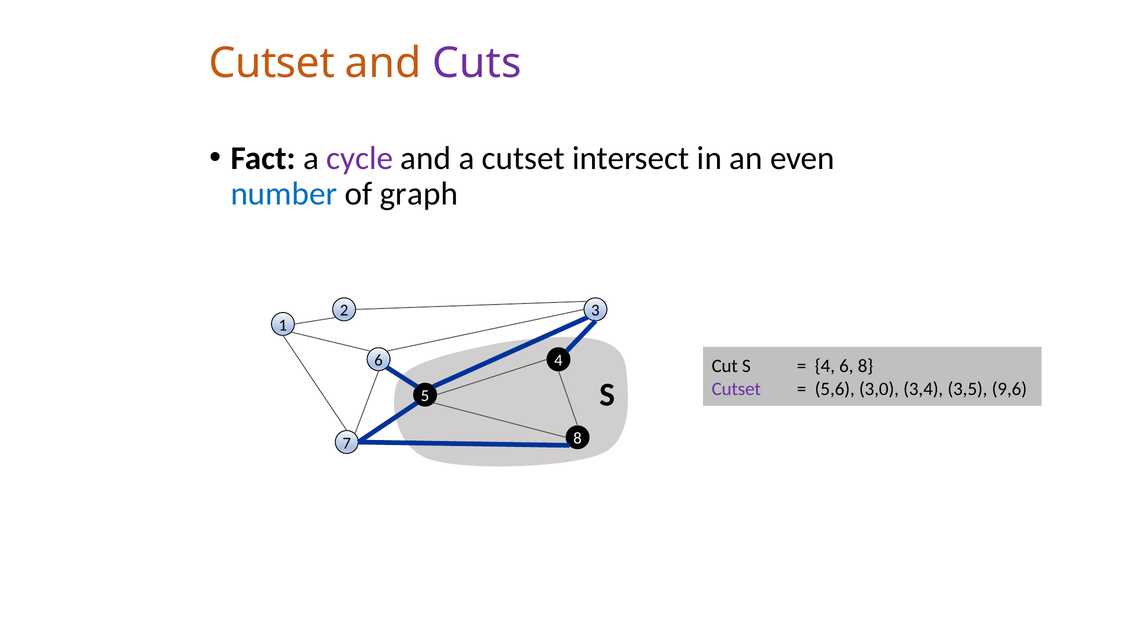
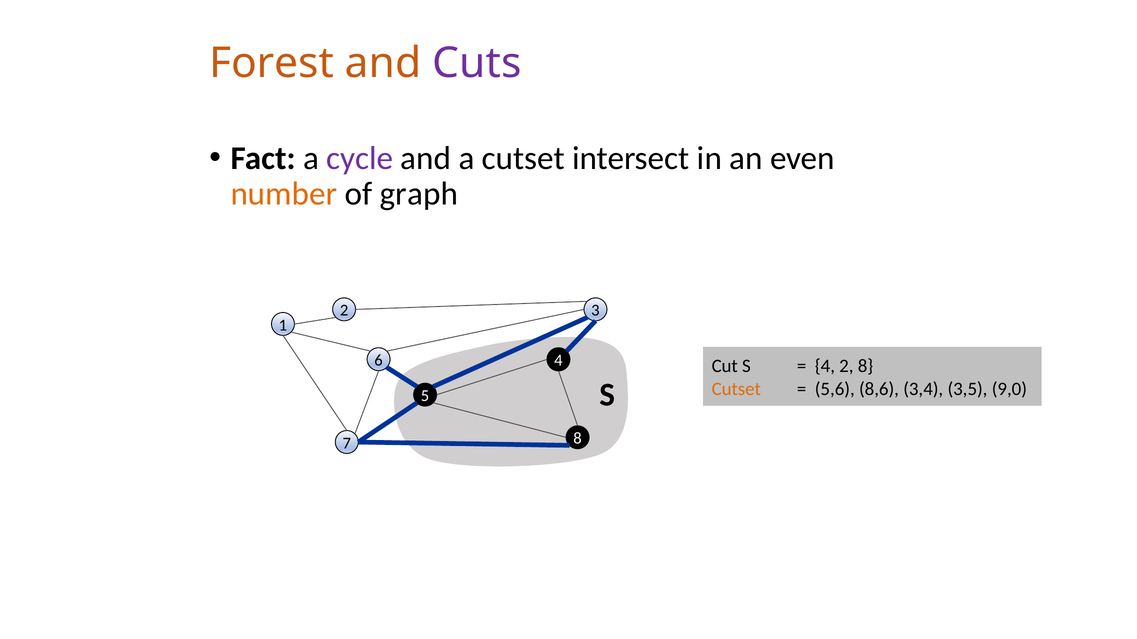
Cutset at (272, 63): Cutset -> Forest
number colour: blue -> orange
4 6: 6 -> 2
Cutset at (736, 389) colour: purple -> orange
3,0: 3,0 -> 8,6
9,6: 9,6 -> 9,0
